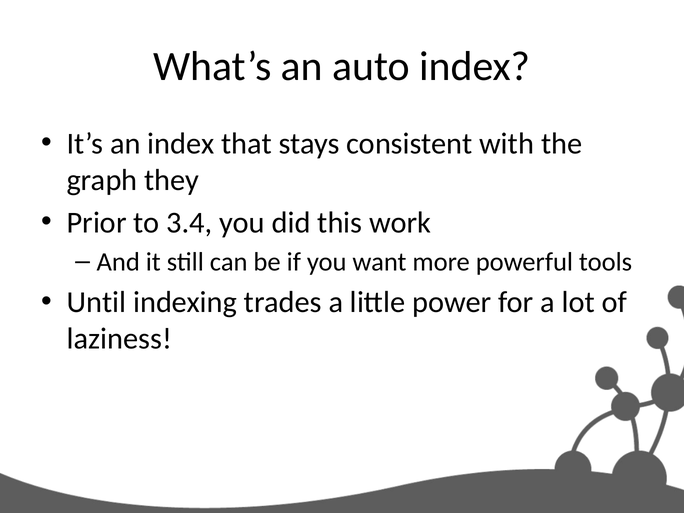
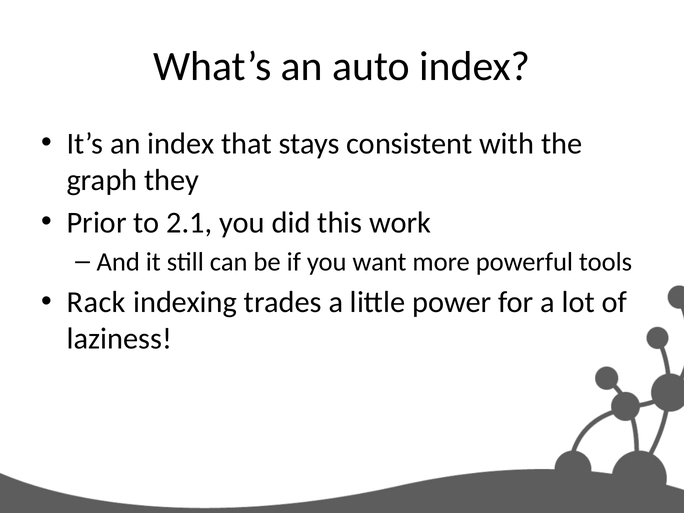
3.4: 3.4 -> 2.1
Until: Until -> Rack
